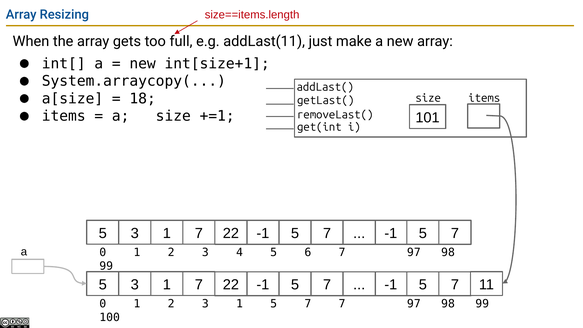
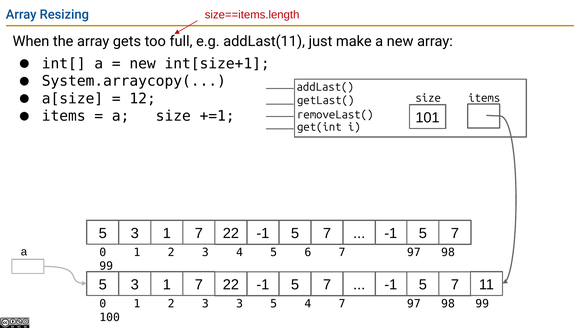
18: 18 -> 12
2 3 1: 1 -> 3
7 at (308, 304): 7 -> 4
